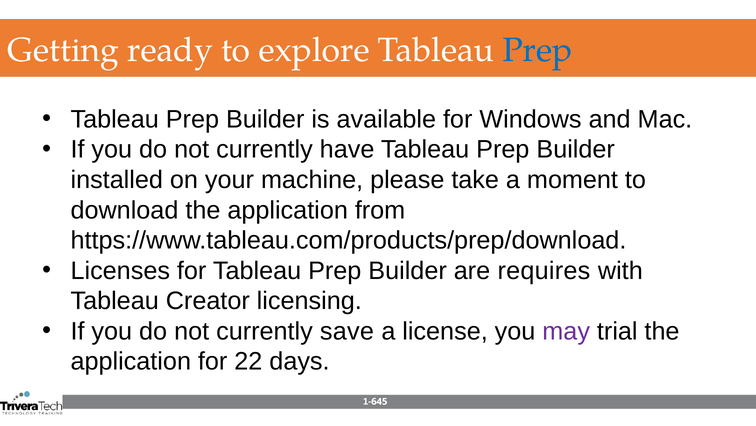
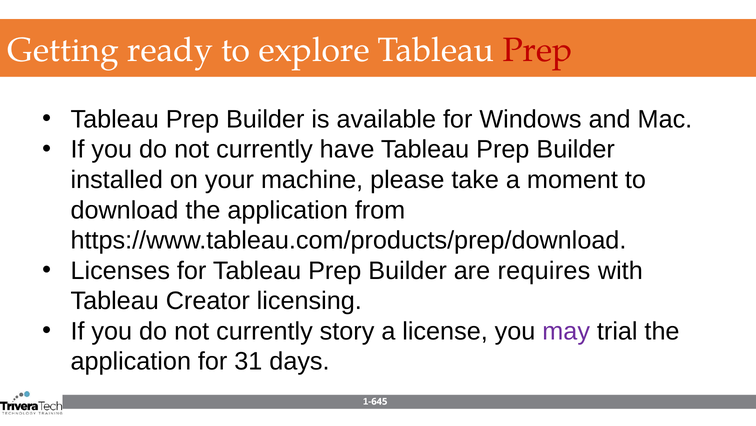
Prep at (538, 50) colour: blue -> red
save: save -> story
22: 22 -> 31
